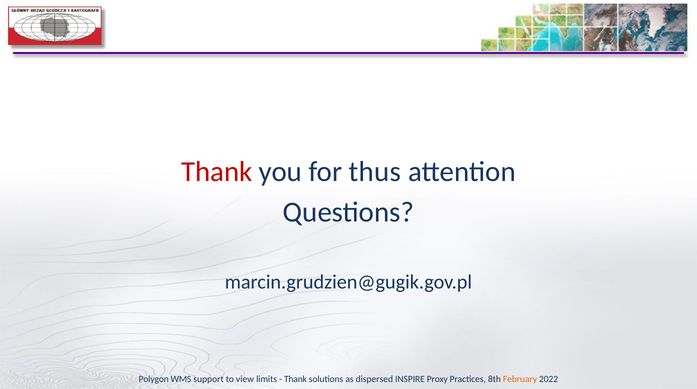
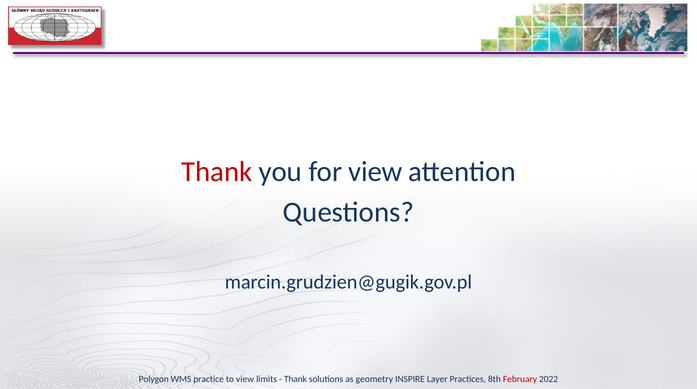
for thus: thus -> view
support: support -> practice
dispersed: dispersed -> geometry
Proxy: Proxy -> Layer
February colour: orange -> red
